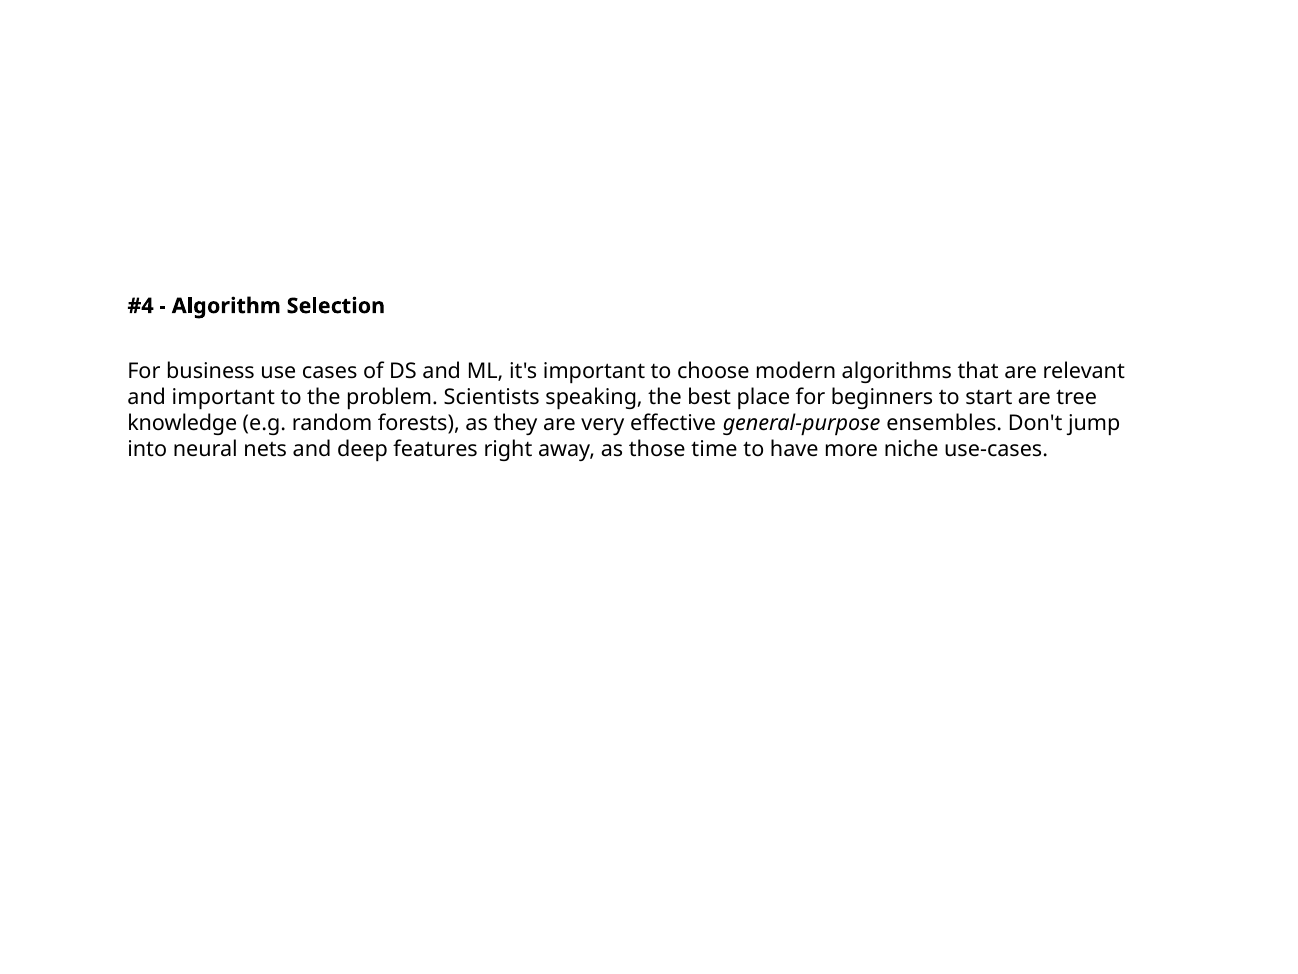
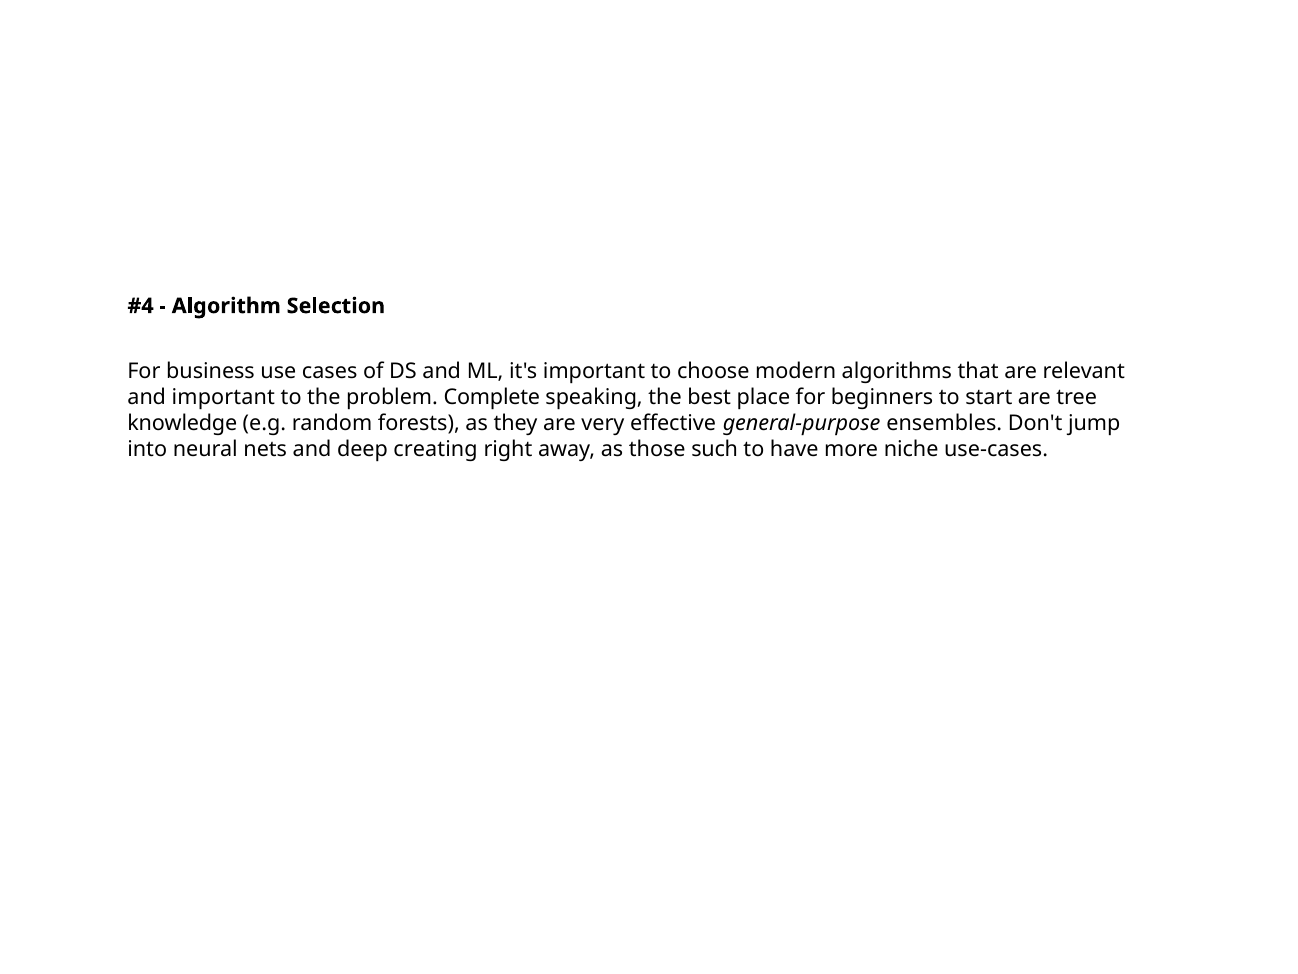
Scientists: Scientists -> Complete
features: features -> creating
time: time -> such
